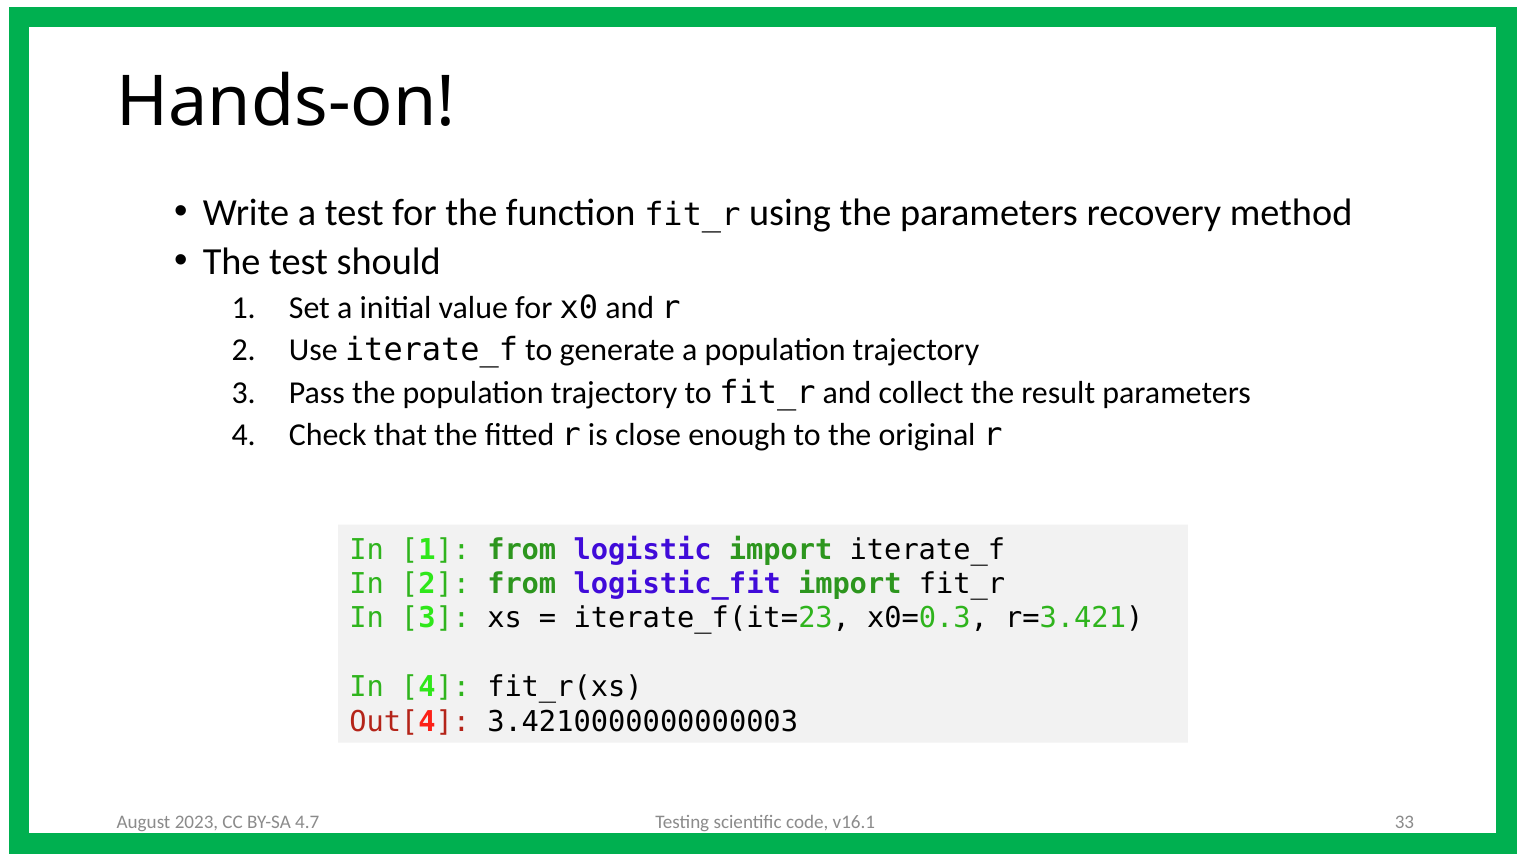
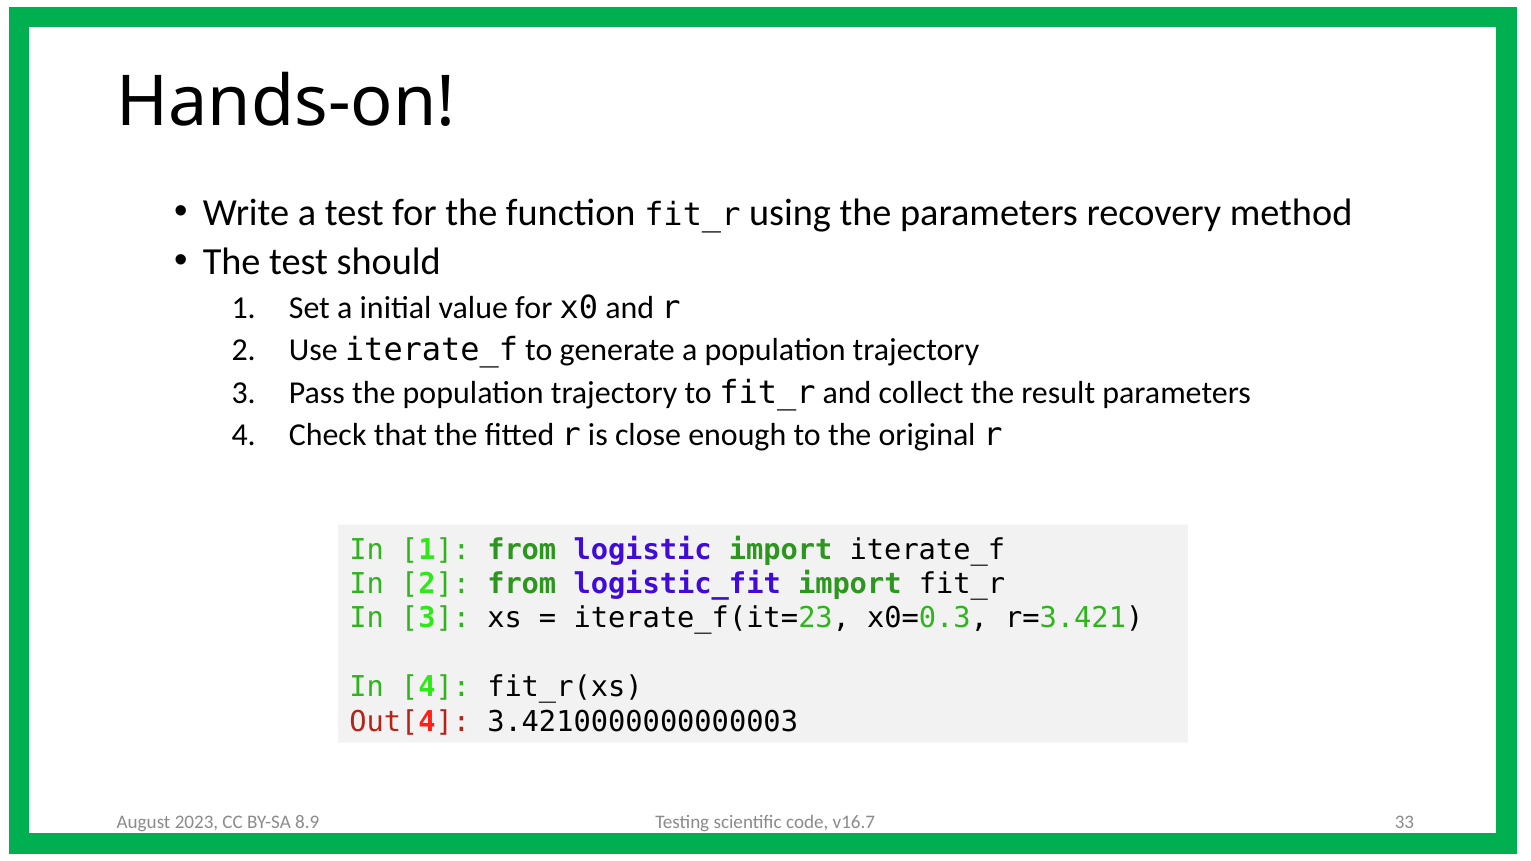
v16.1: v16.1 -> v16.7
4.7: 4.7 -> 8.9
